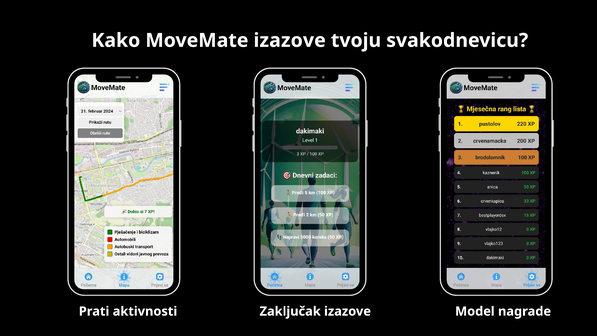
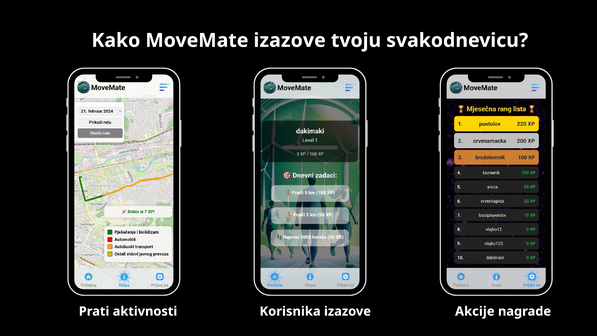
Zaključak: Zaključak -> Korisnika
Model: Model -> Akcije
